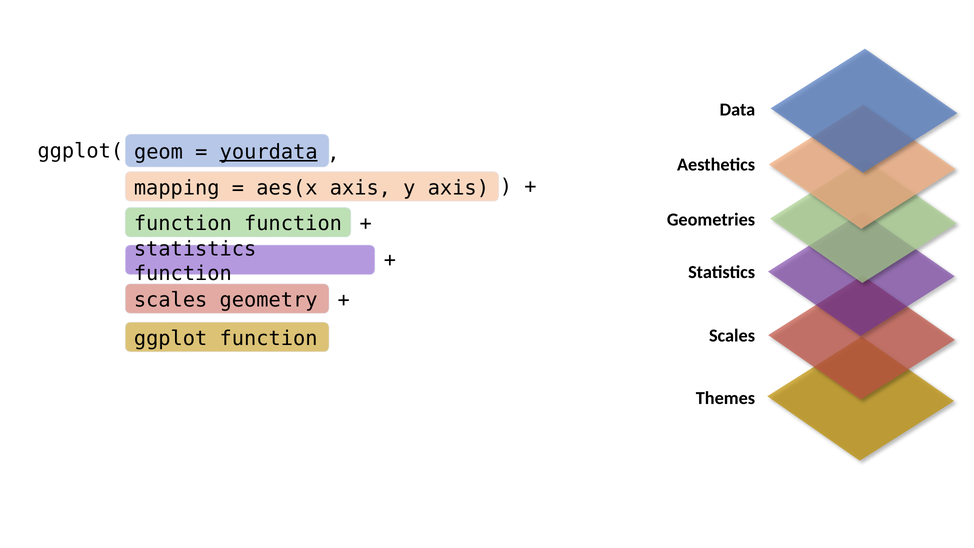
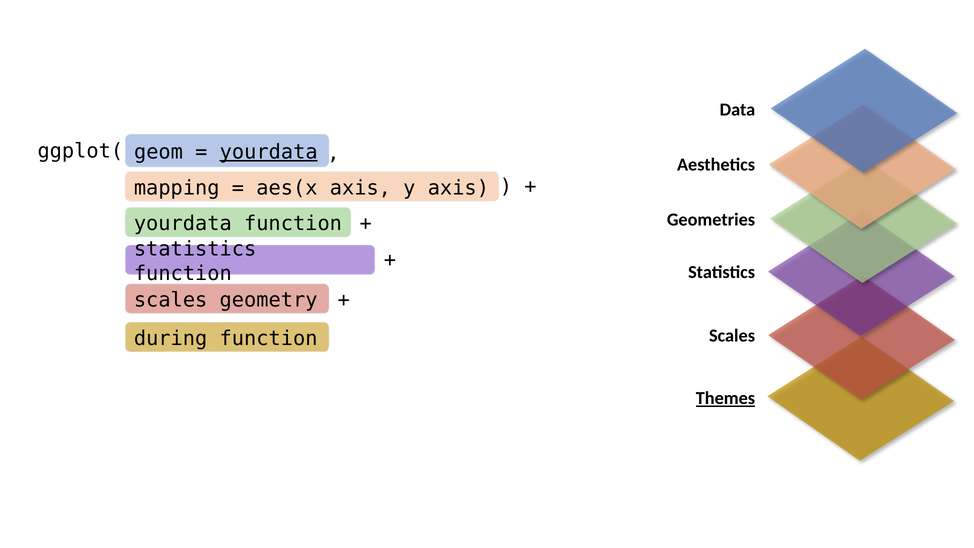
function at (183, 224): function -> yourdata
ggplot: ggplot -> during
Themes underline: none -> present
